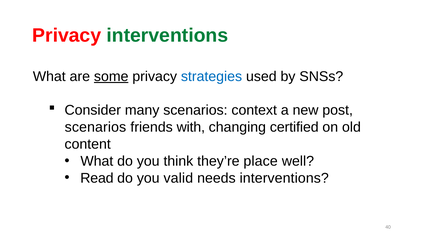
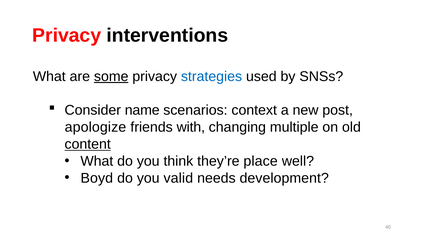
interventions at (167, 36) colour: green -> black
many: many -> name
scenarios at (95, 127): scenarios -> apologize
certified: certified -> multiple
content underline: none -> present
Read: Read -> Boyd
needs interventions: interventions -> development
